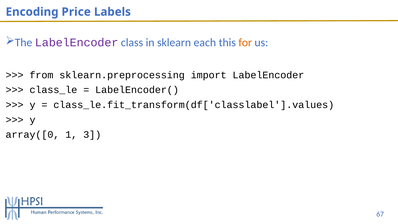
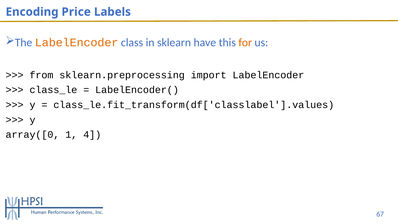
LabelEncoder at (77, 43) colour: purple -> orange
each: each -> have
3: 3 -> 4
